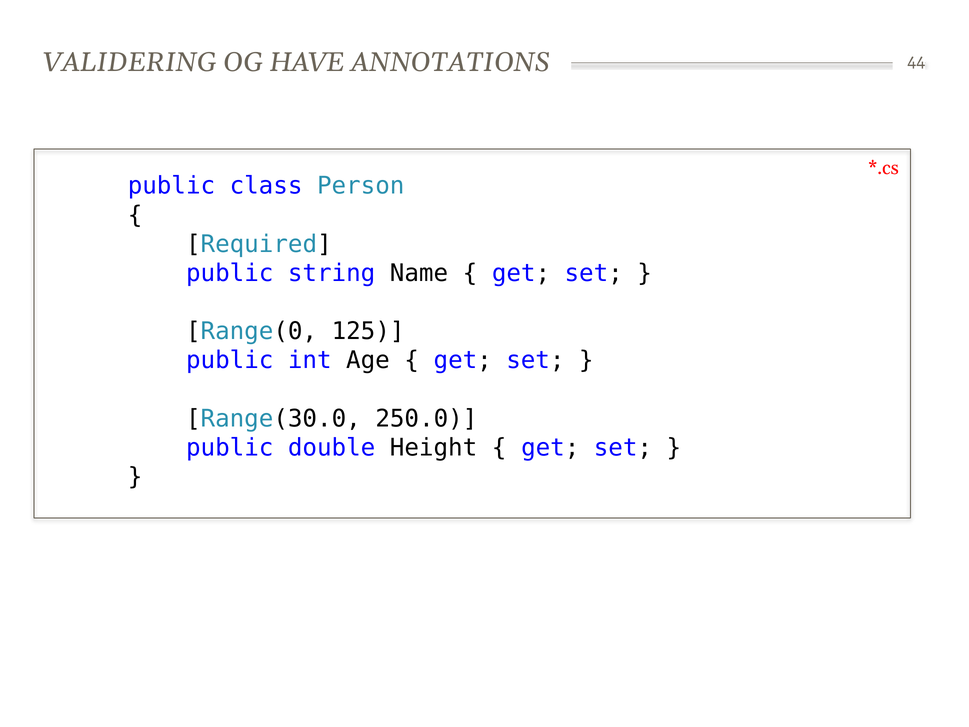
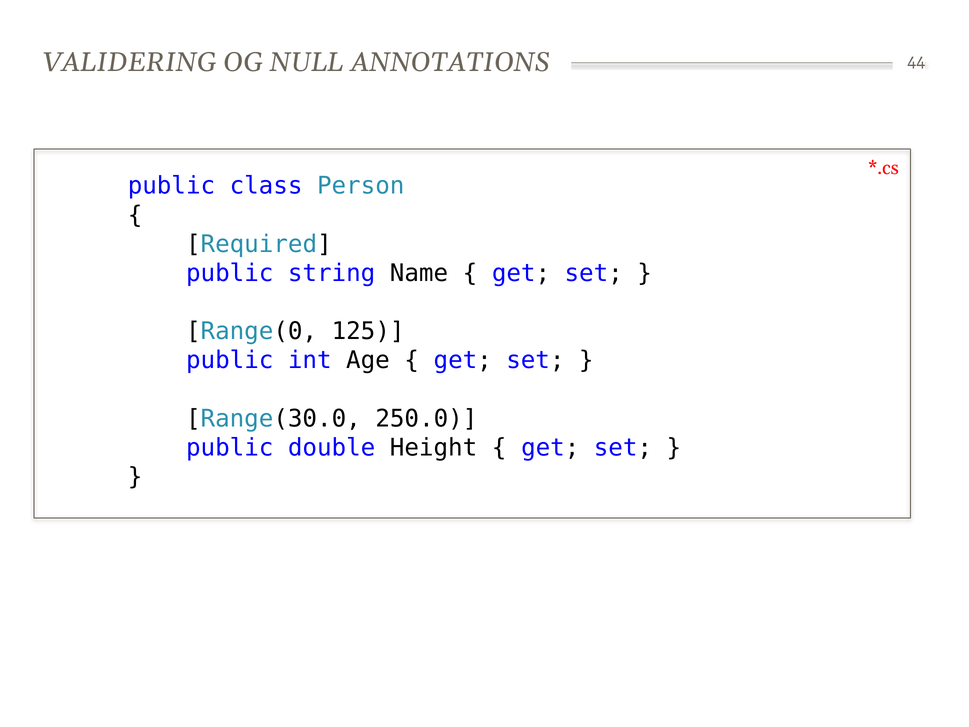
HAVE: HAVE -> NULL
